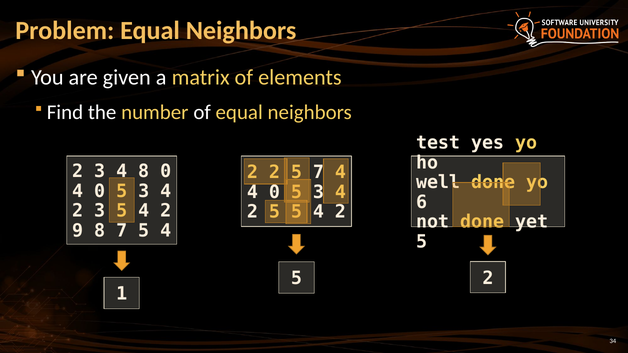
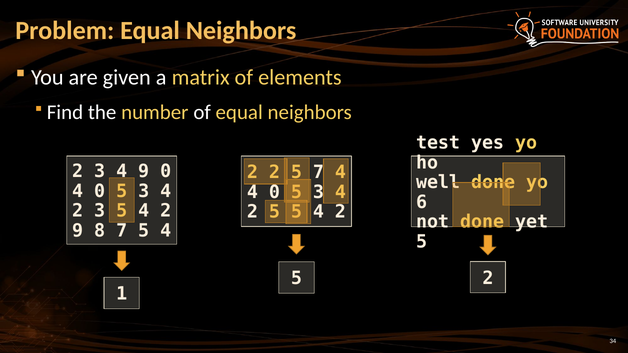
8 at (144, 171): 8 -> 9
